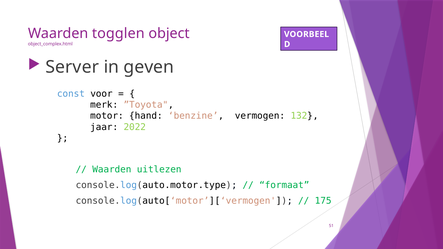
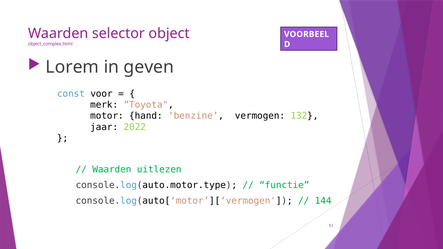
togglen: togglen -> selector
Server: Server -> Lorem
formaat: formaat -> functie
175: 175 -> 144
